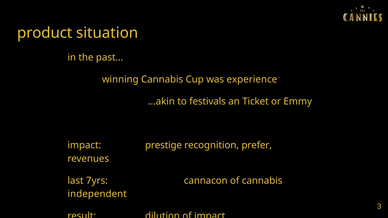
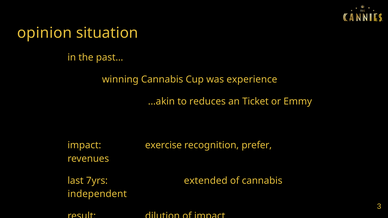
product: product -> opinion
festivals: festivals -> reduces
prestige: prestige -> exercise
cannacon: cannacon -> extended
